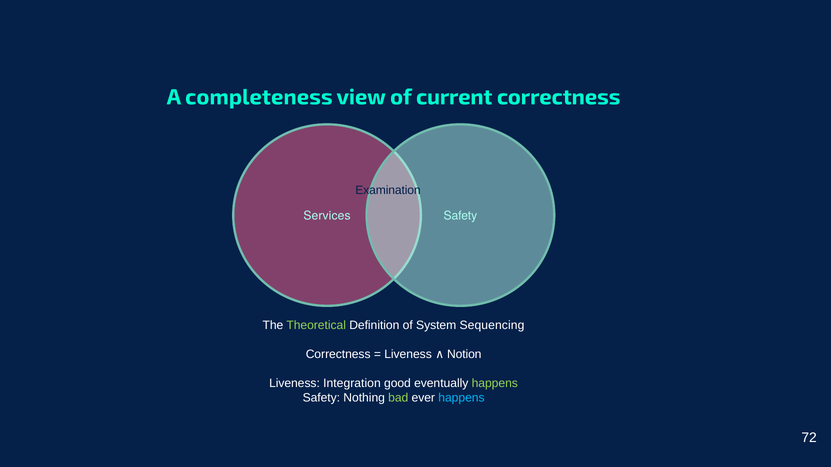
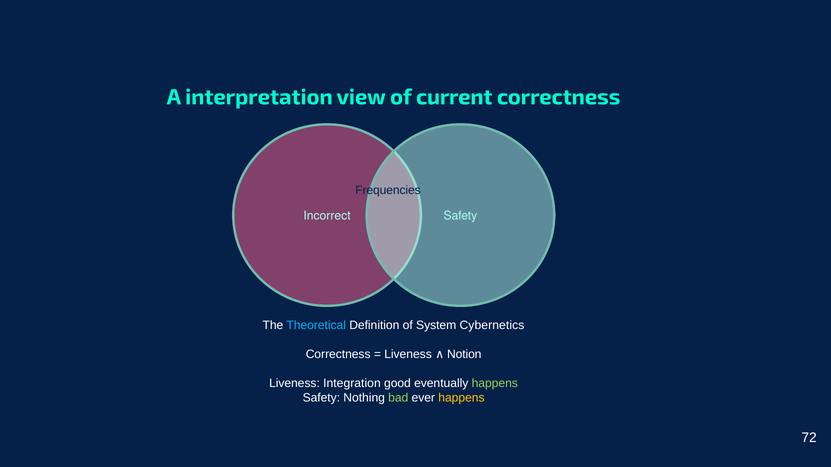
completeness: completeness -> interpretation
Examination: Examination -> Frequencies
Services: Services -> Incorrect
Theoretical colour: light green -> light blue
Sequencing: Sequencing -> Cybernetics
happens at (461, 398) colour: light blue -> yellow
